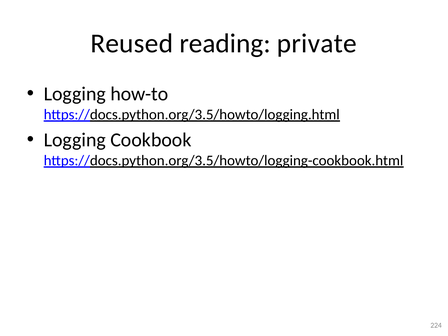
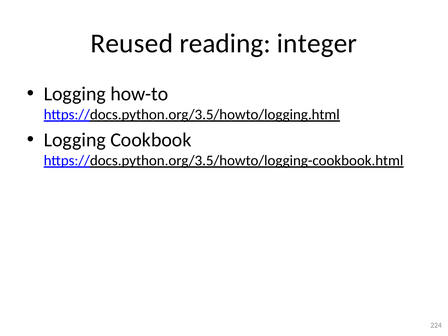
private: private -> integer
